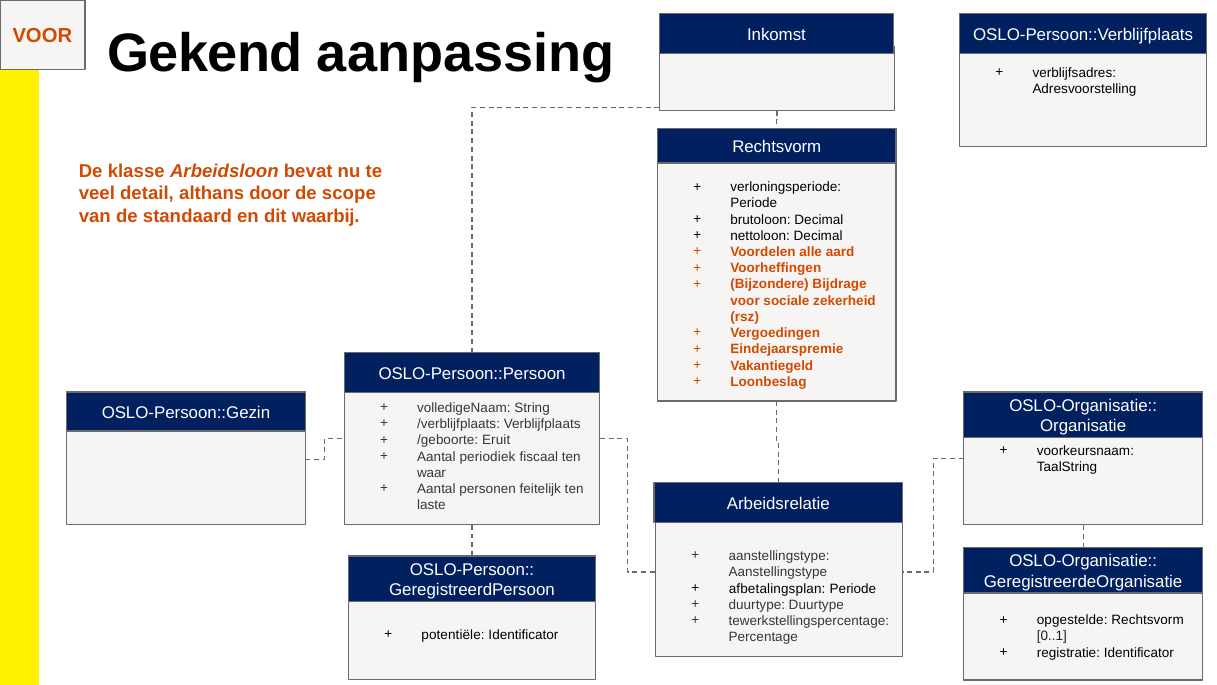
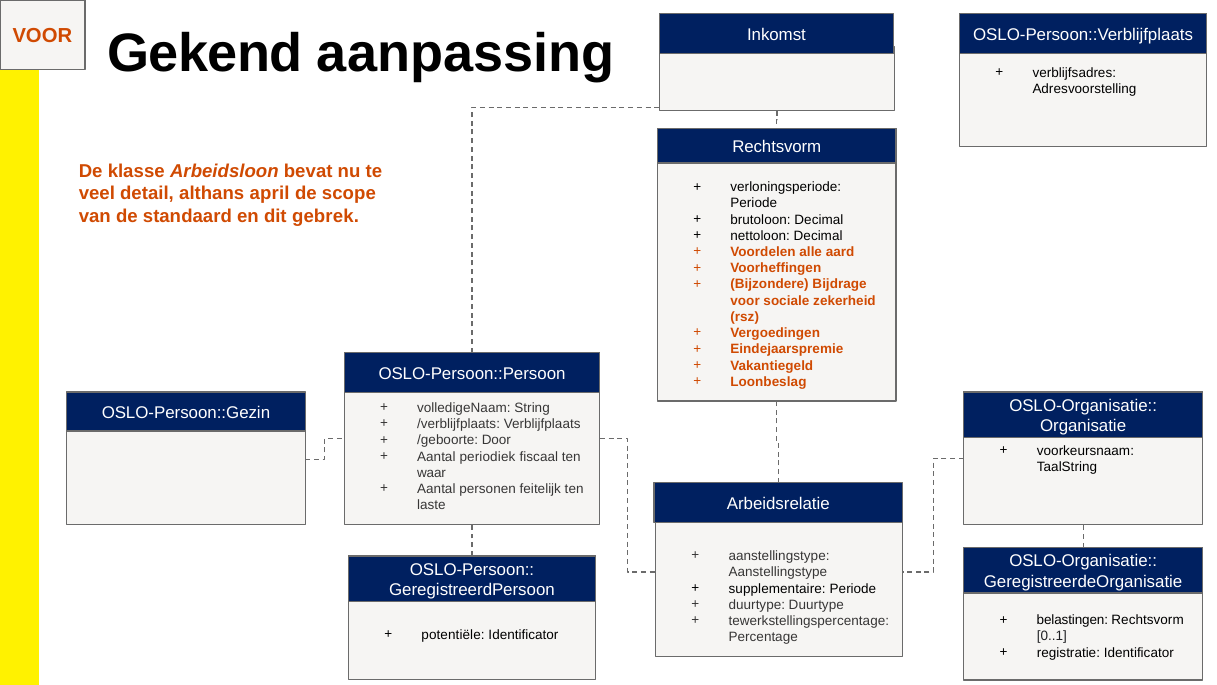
door: door -> april
waarbij: waarbij -> gebrek
Eruit: Eruit -> Door
afbetalingsplan: afbetalingsplan -> supplementaire
opgestelde: opgestelde -> belastingen
